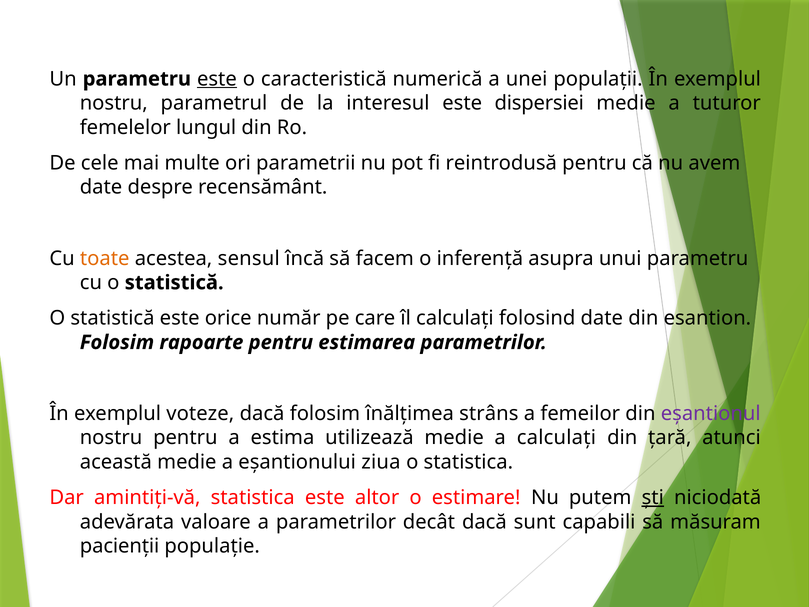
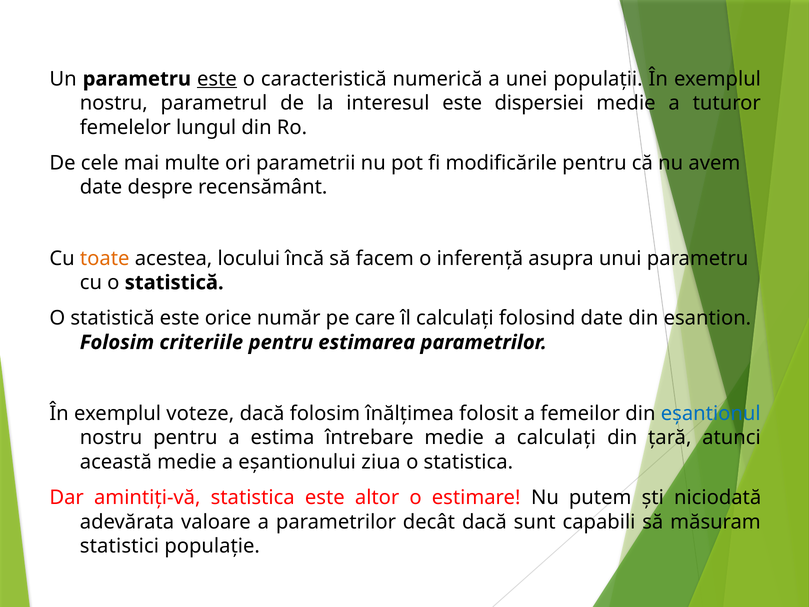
reintrodusă: reintrodusă -> modificările
sensul: sensul -> locului
rapoarte: rapoarte -> criteriile
strâns: strâns -> folosit
eșantionul colour: purple -> blue
utilizează: utilizează -> întrebare
ști underline: present -> none
pacienții: pacienții -> statistici
